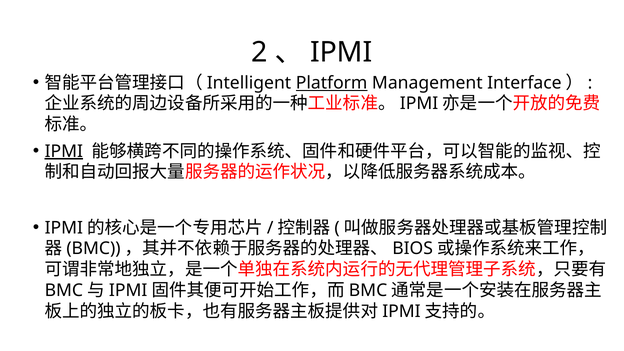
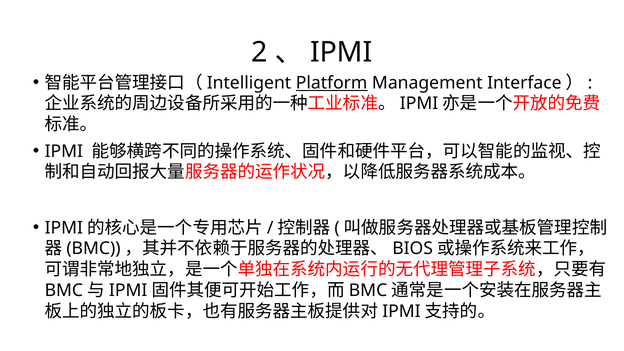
IPMI at (64, 151) underline: present -> none
